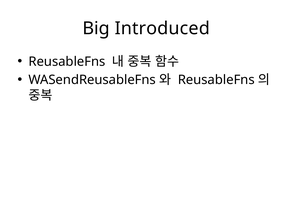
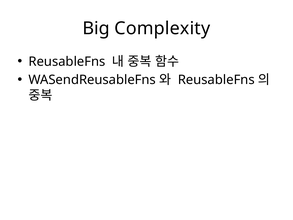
Introduced: Introduced -> Complexity
